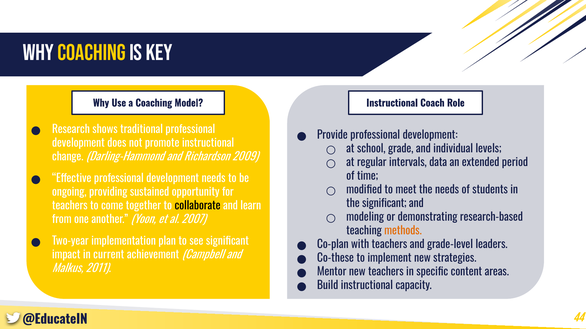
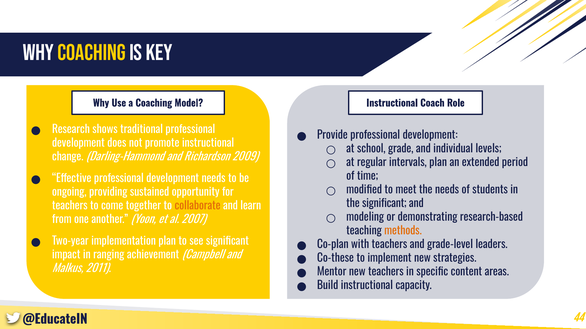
intervals data: data -> plan
collaborate colour: black -> orange
current: current -> ranging
